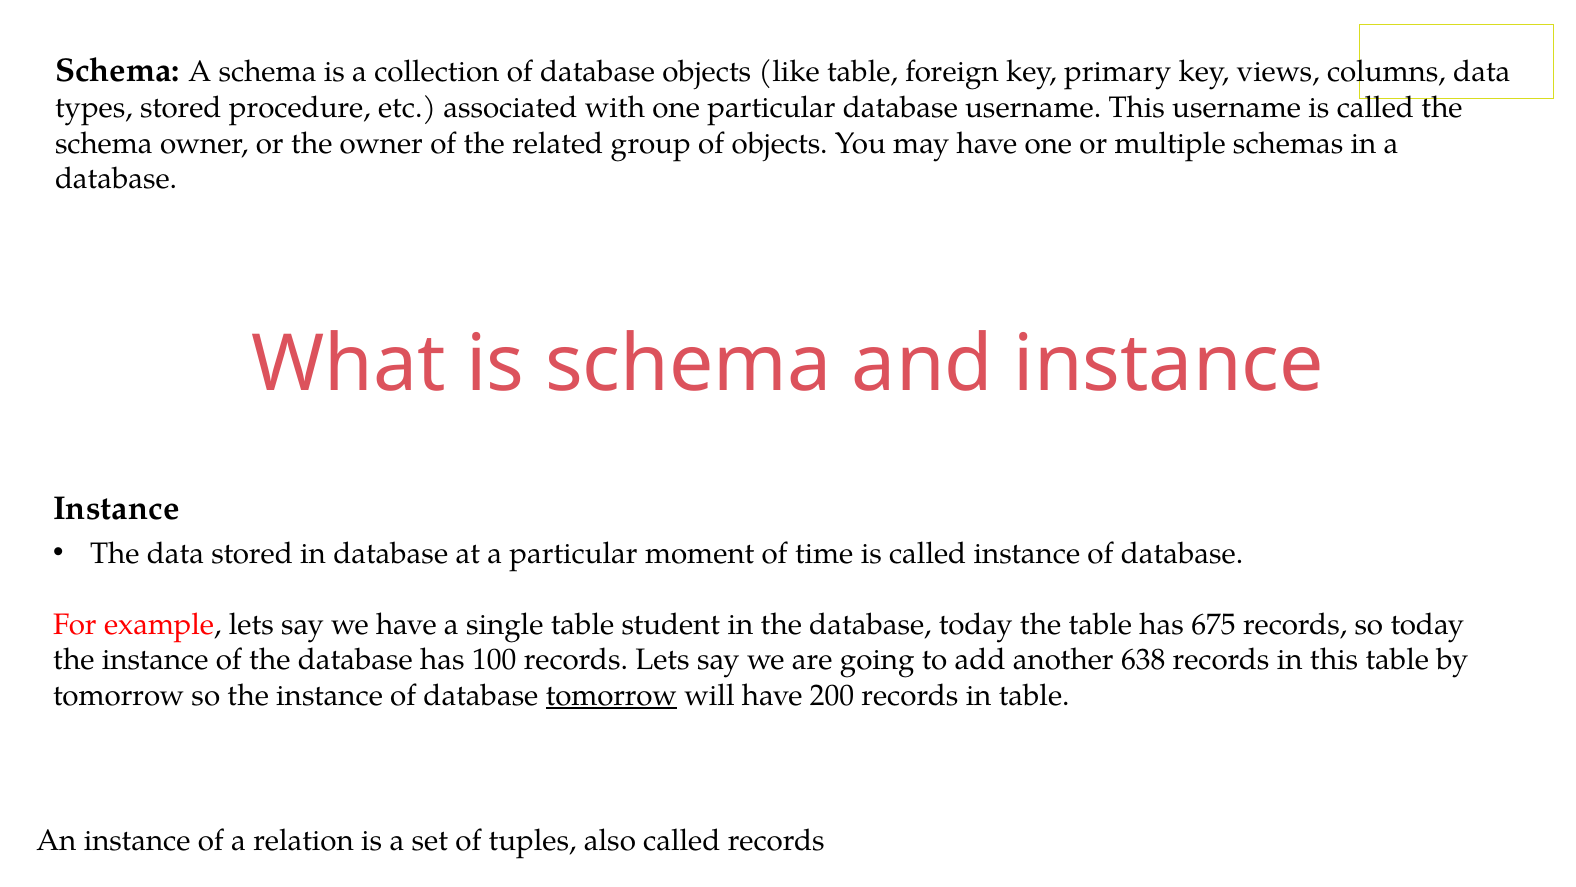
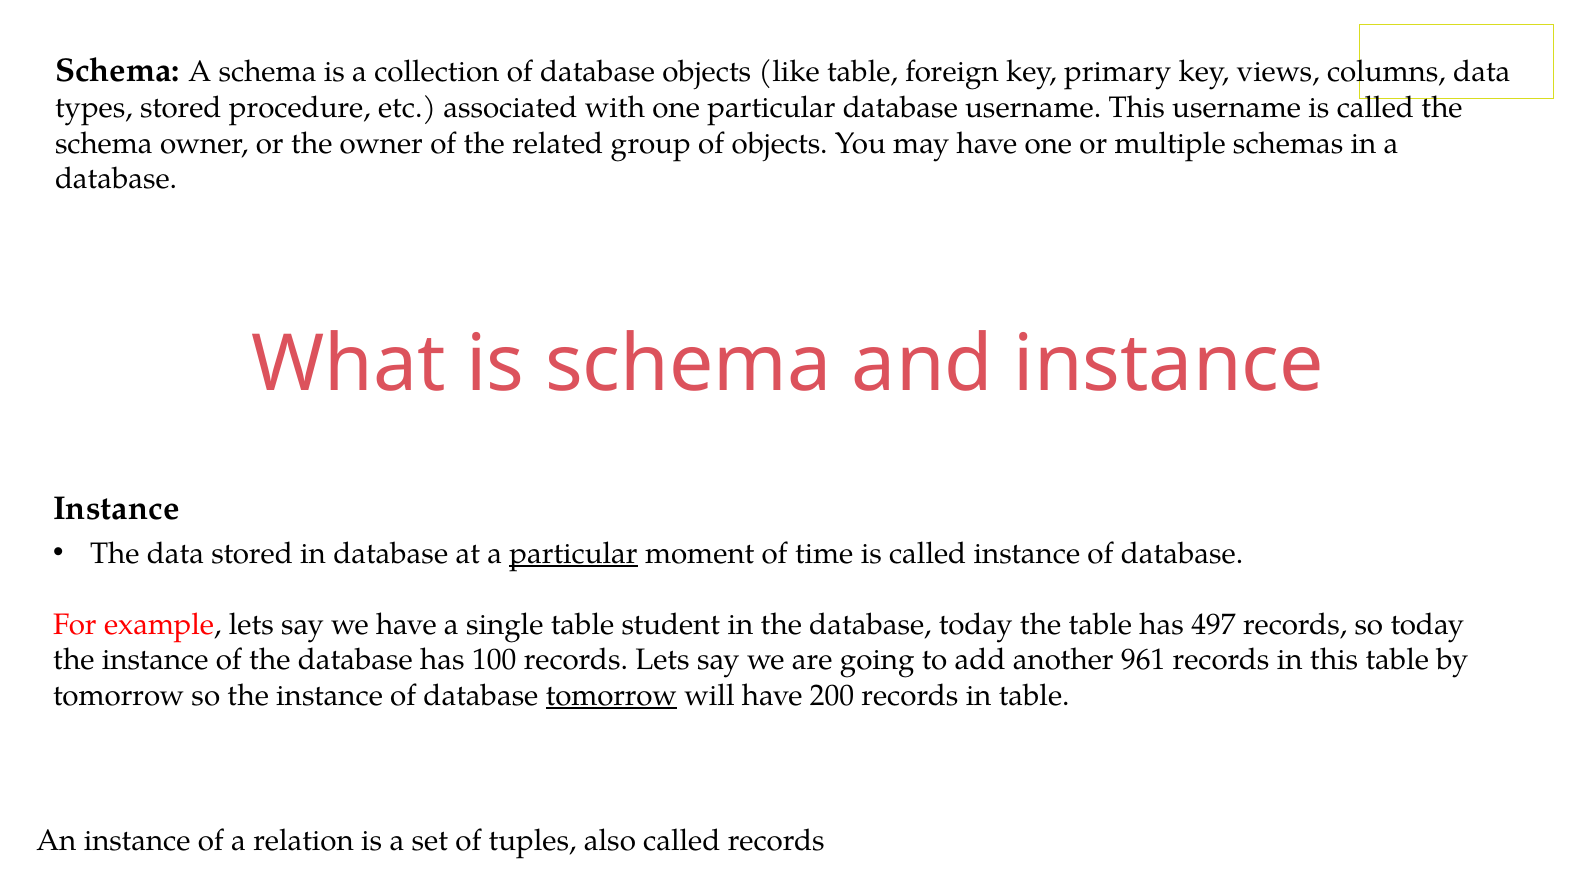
particular at (574, 553) underline: none -> present
675: 675 -> 497
638: 638 -> 961
